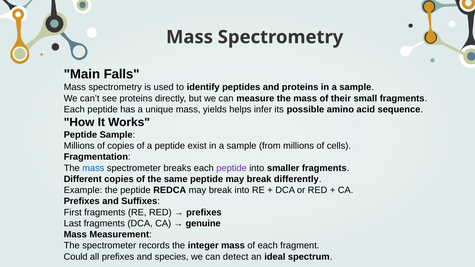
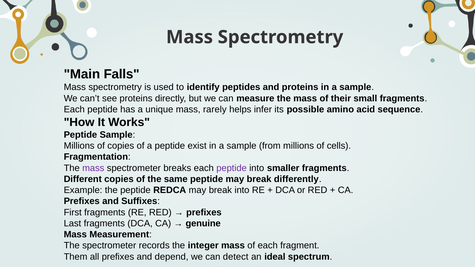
yields: yields -> rarely
mass at (93, 168) colour: blue -> purple
Could: Could -> Them
species: species -> depend
